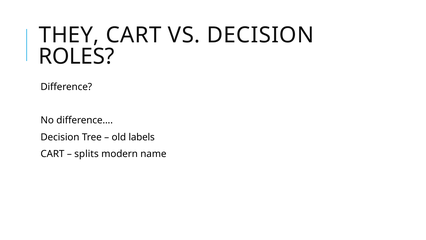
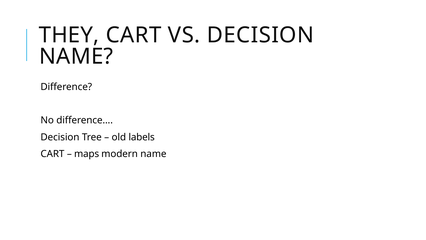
ROLES at (76, 56): ROLES -> NAME
splits: splits -> maps
